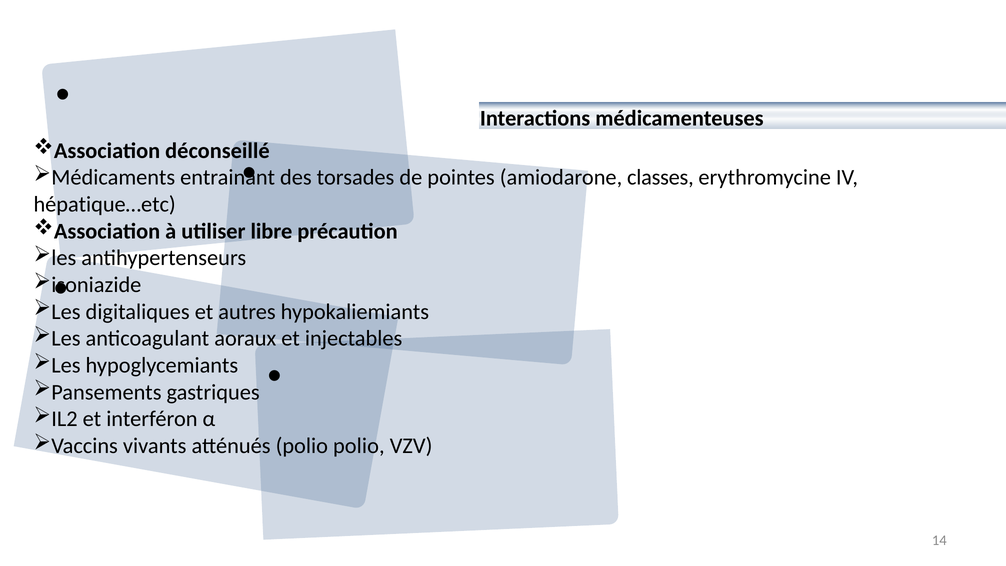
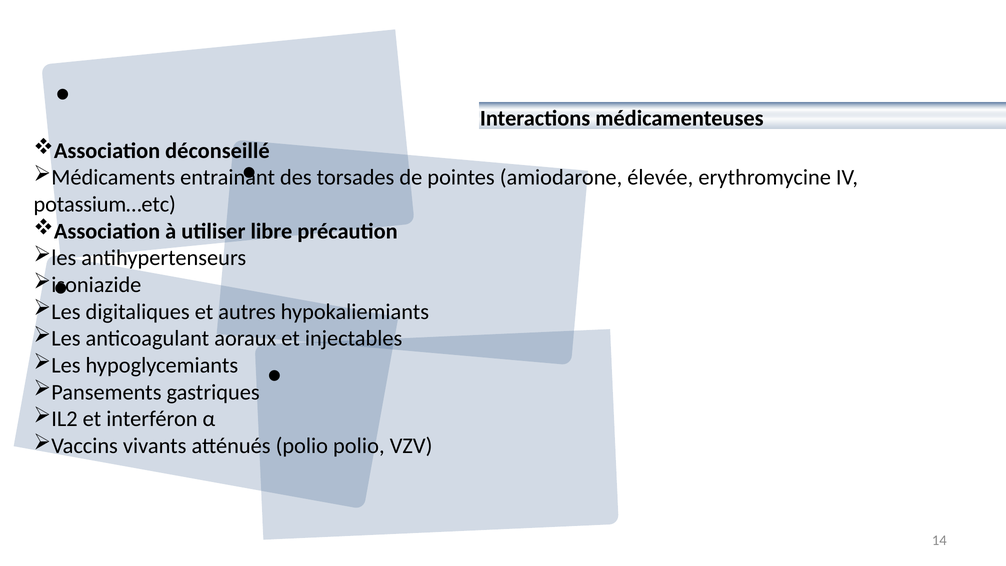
classes: classes -> élevée
hépatique…etc: hépatique…etc -> potassium…etc
